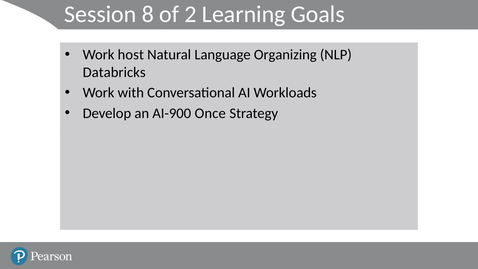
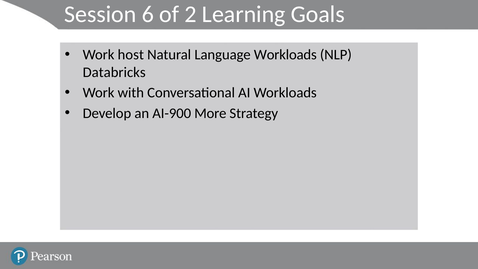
8: 8 -> 6
Language Organizing: Organizing -> Workloads
Once: Once -> More
